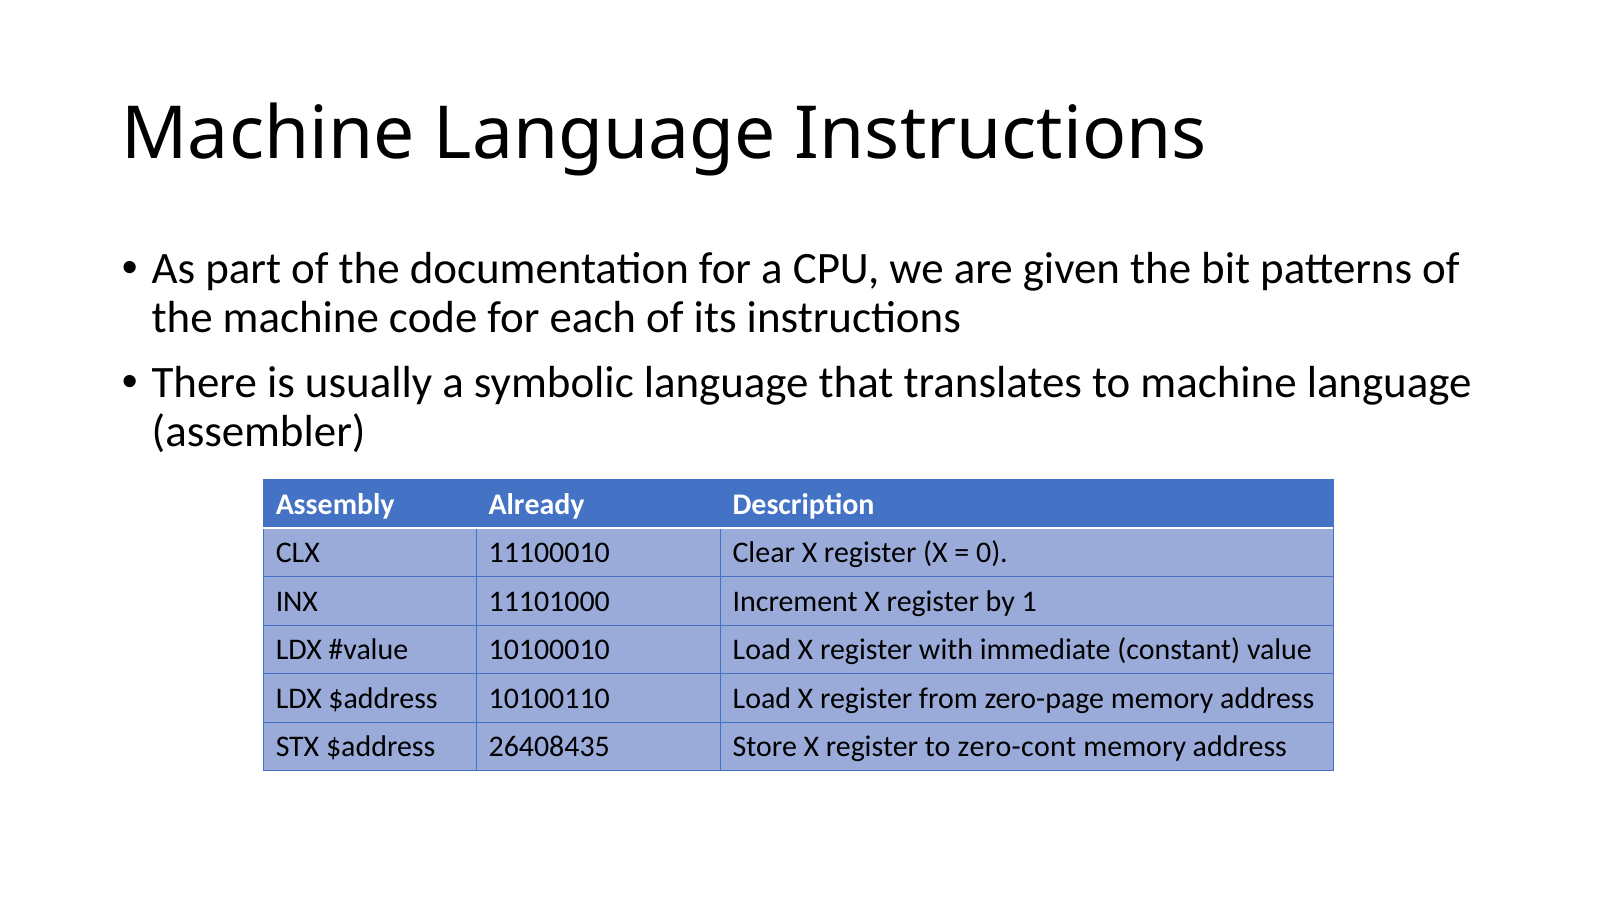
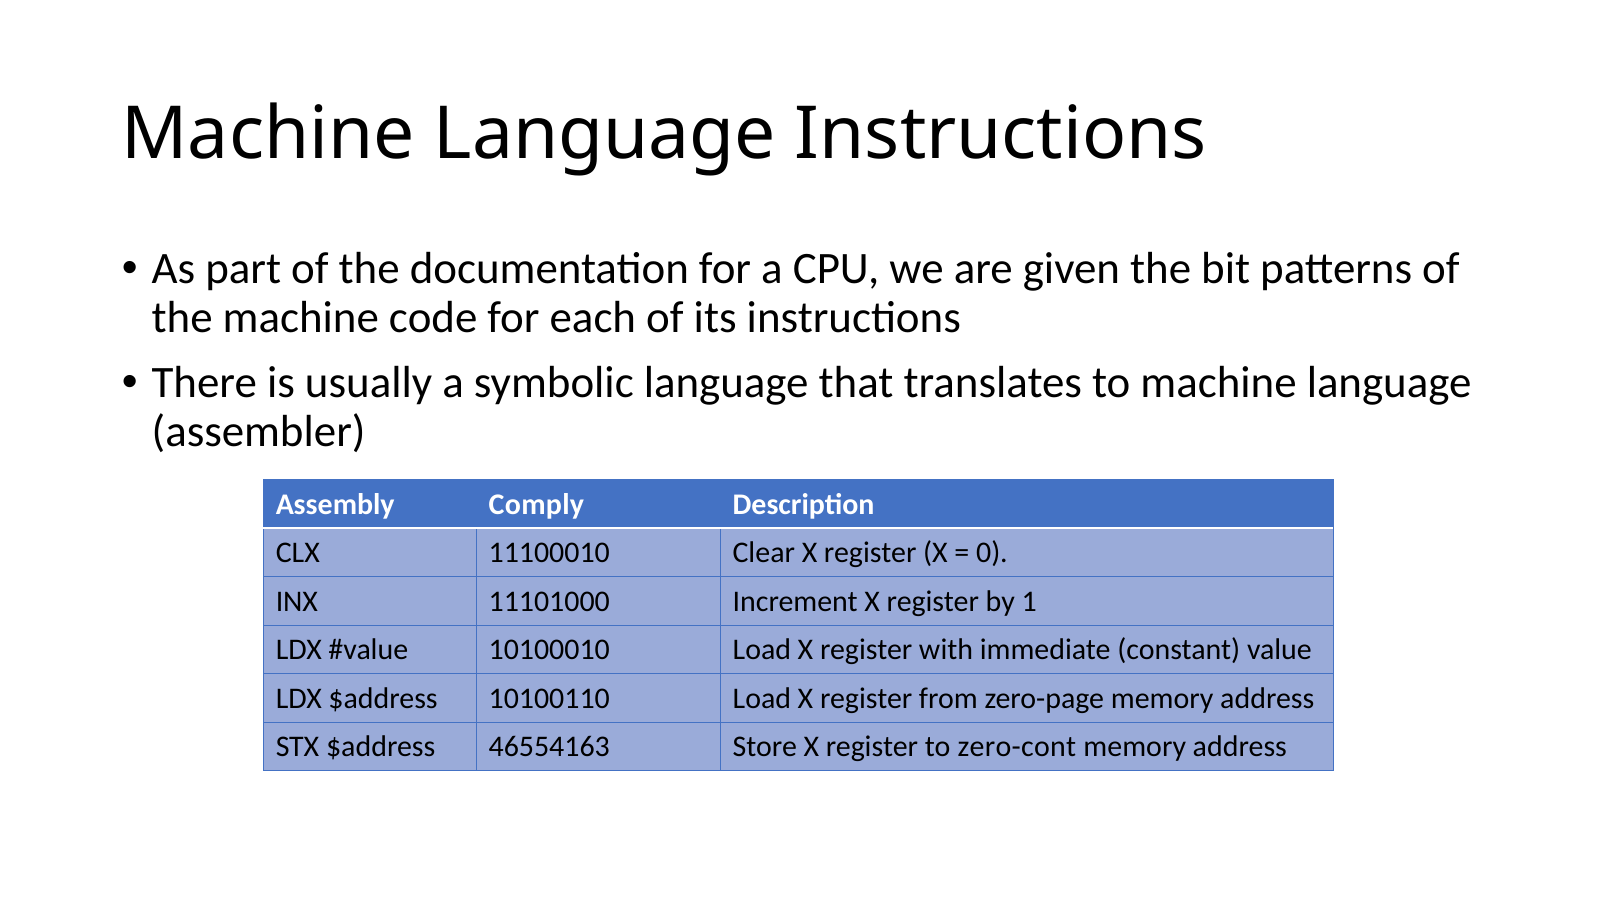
Already: Already -> Comply
26408435: 26408435 -> 46554163
